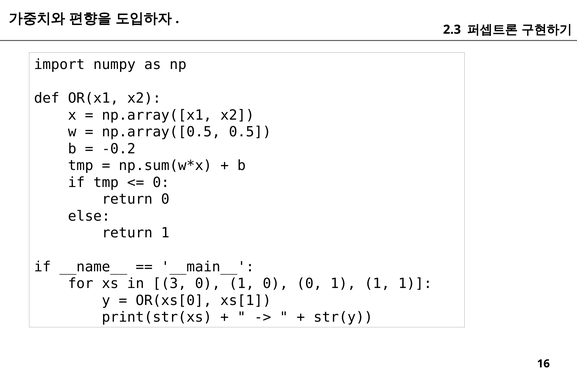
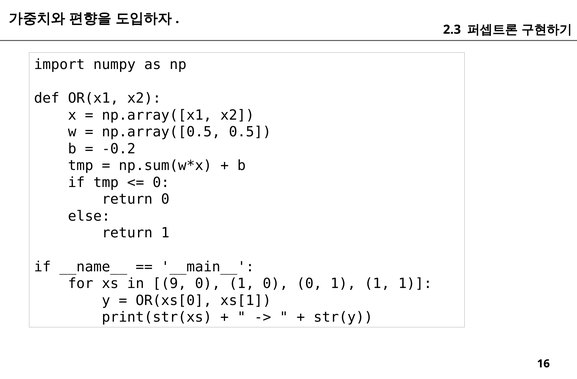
3: 3 -> 9
